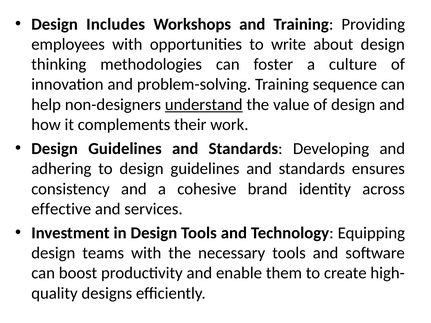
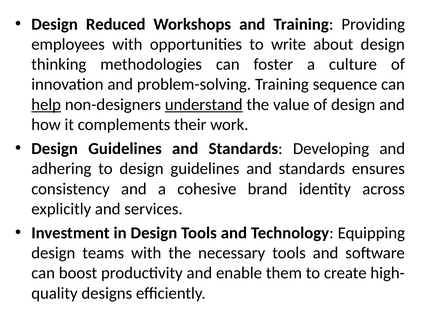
Includes: Includes -> Reduced
help underline: none -> present
effective: effective -> explicitly
